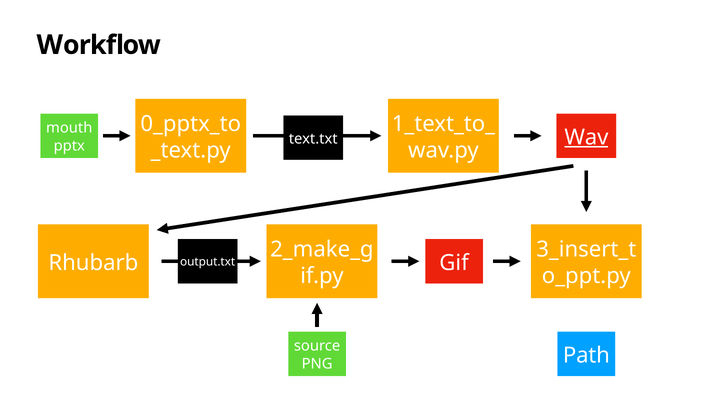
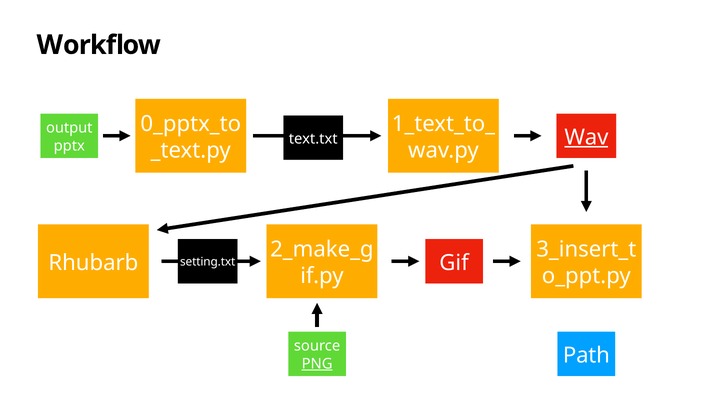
mouth: mouth -> output
output.txt: output.txt -> setting.txt
PNG underline: none -> present
